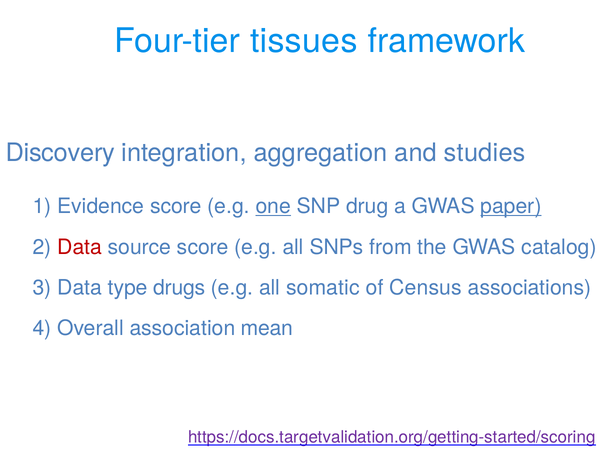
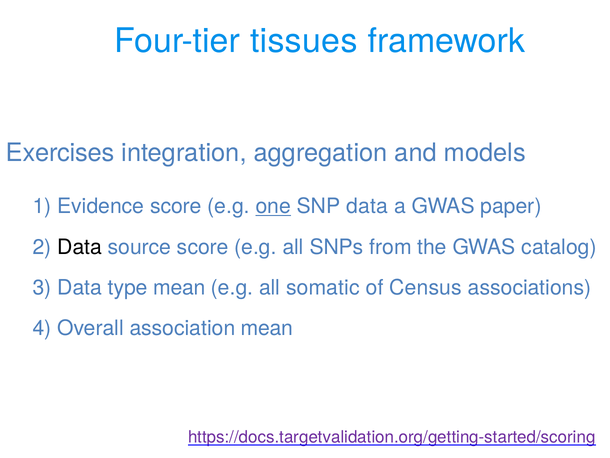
Discovery: Discovery -> Exercises
studies: studies -> models
SNP drug: drug -> data
paper underline: present -> none
Data at (80, 247) colour: red -> black
type drugs: drugs -> mean
